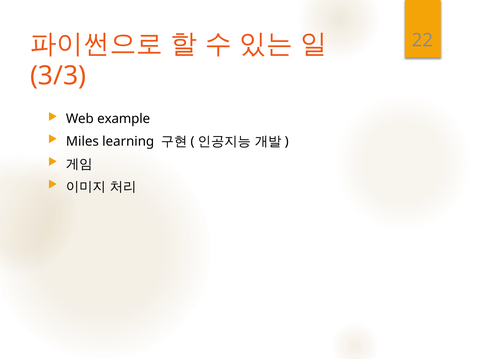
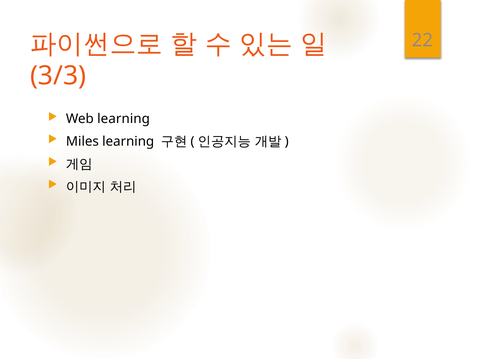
Web example: example -> learning
